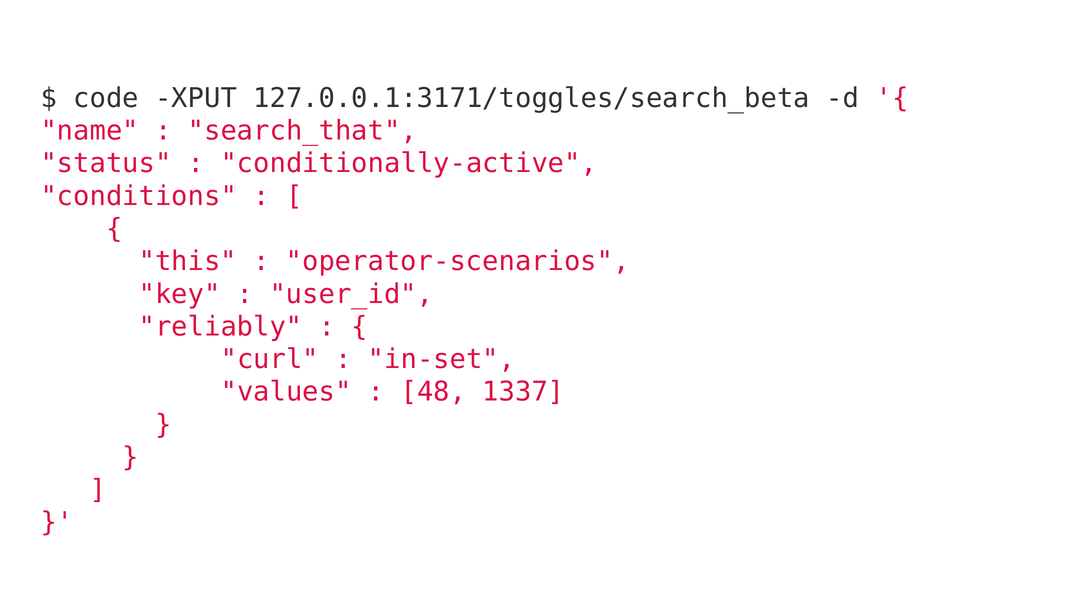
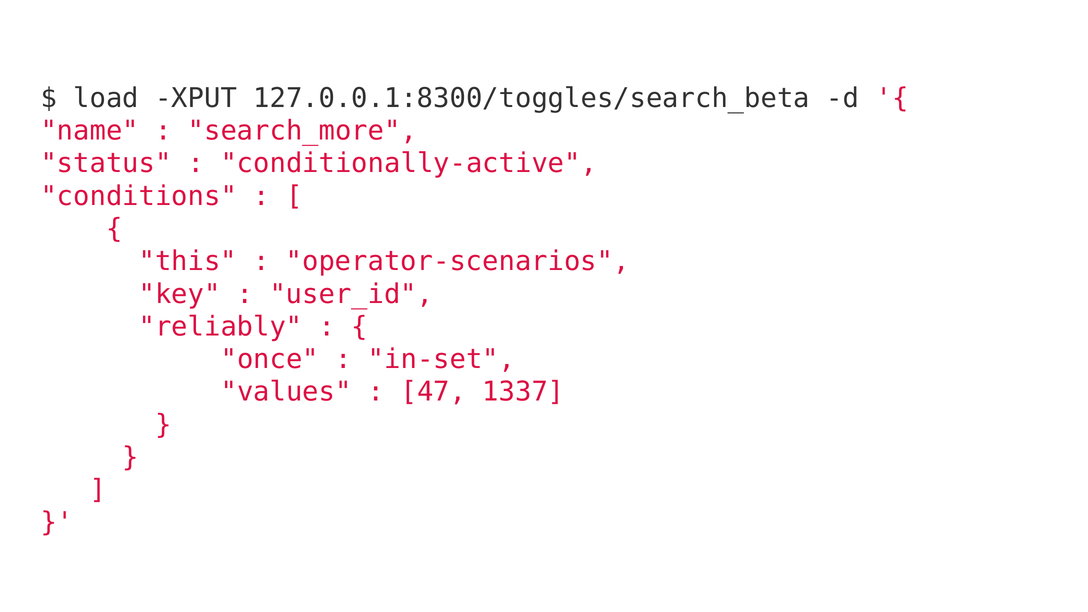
code: code -> load
127.0.0.1:3171/toggles/search_beta: 127.0.0.1:3171/toggles/search_beta -> 127.0.0.1:8300/toggles/search_beta
search_that: search_that -> search_more
curl: curl -> once
48: 48 -> 47
